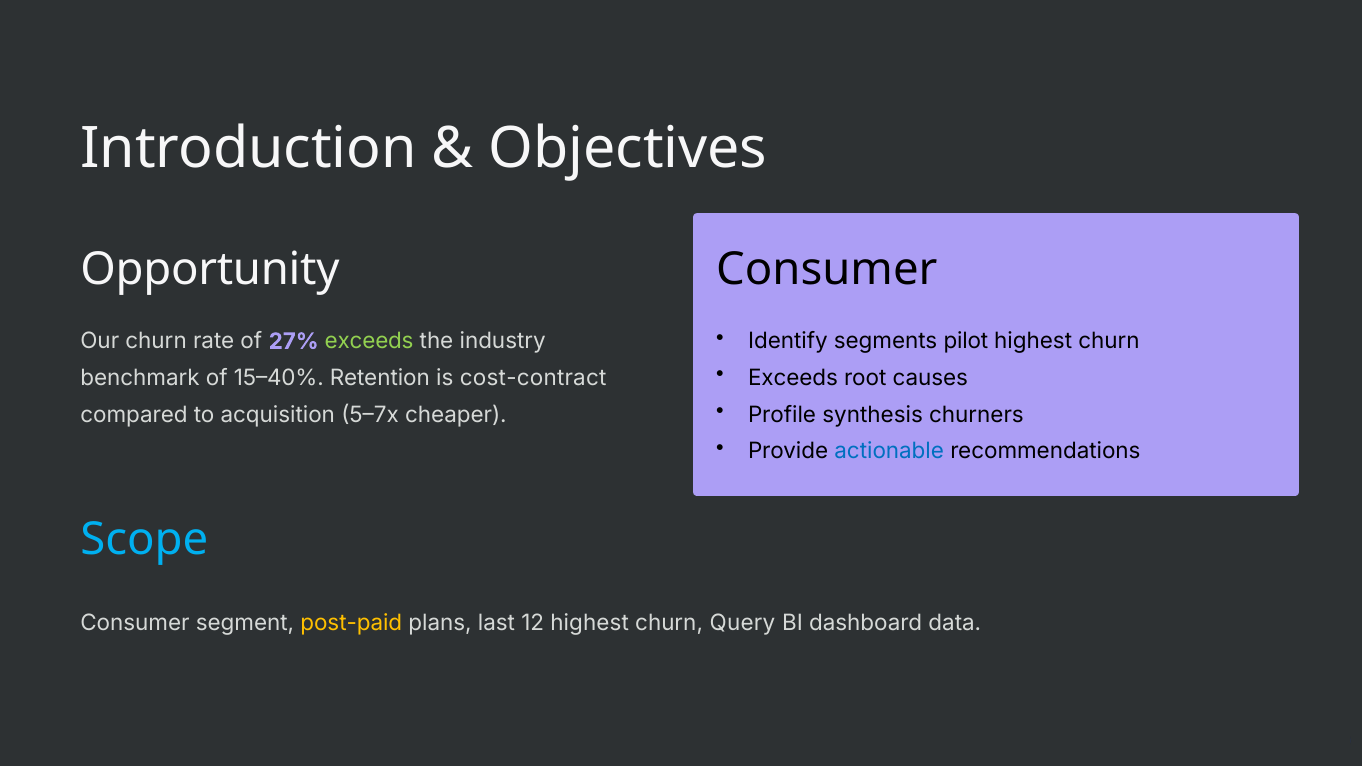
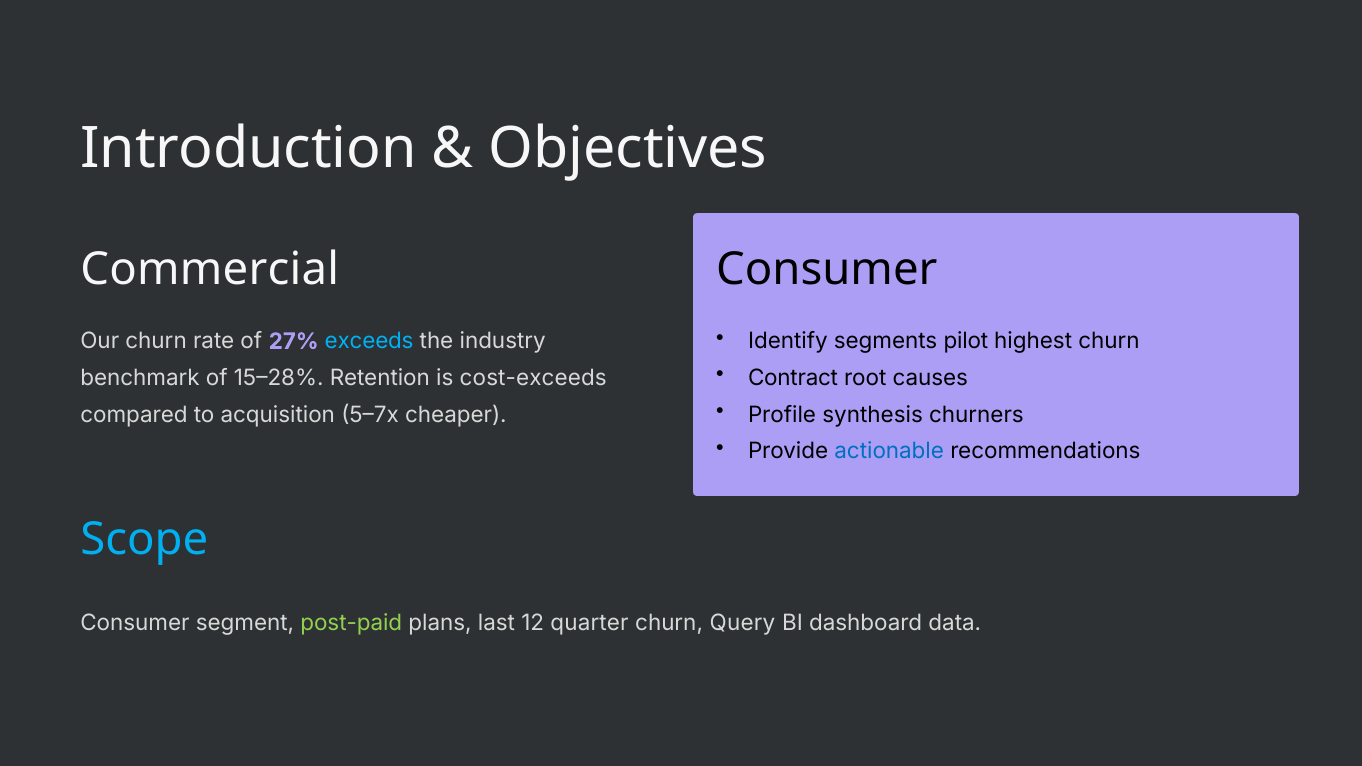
Opportunity: Opportunity -> Commercial
exceeds at (369, 341) colour: light green -> light blue
Exceeds at (793, 378): Exceeds -> Contract
15–40%: 15–40% -> 15–28%
cost-contract: cost-contract -> cost-exceeds
post-paid colour: yellow -> light green
12 highest: highest -> quarter
